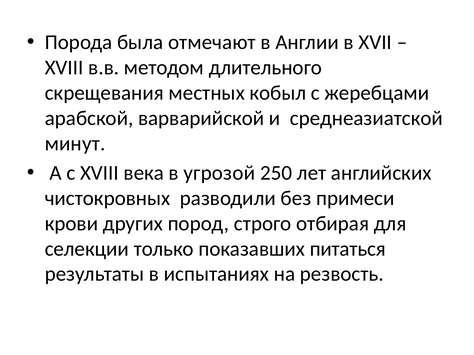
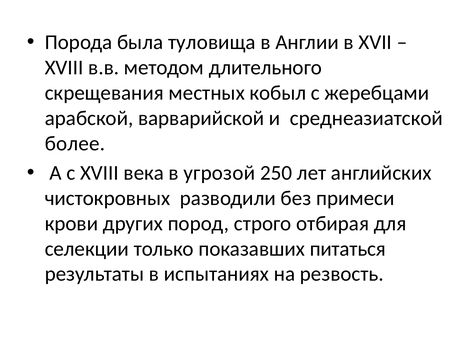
отмечают: отмечают -> туловища
минут: минут -> более
